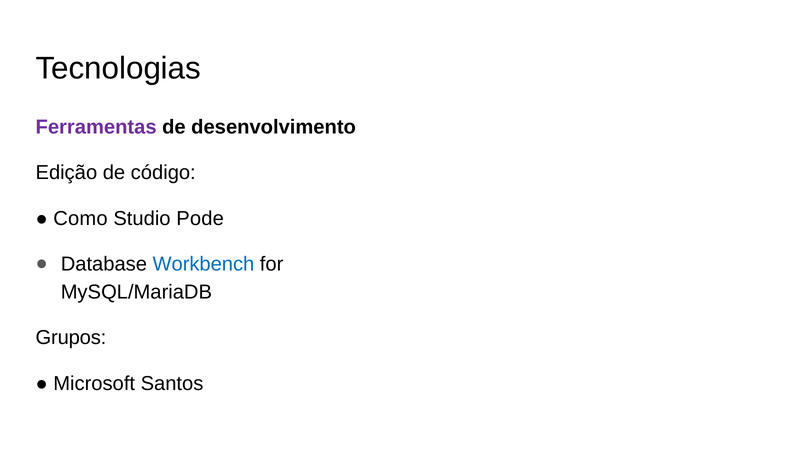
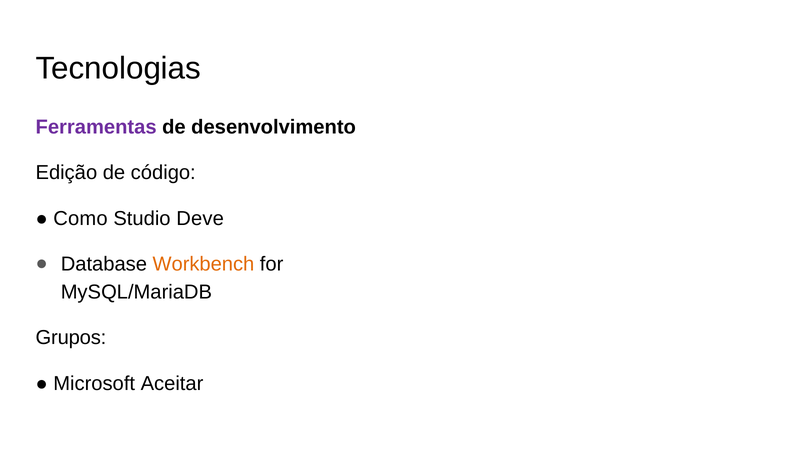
Pode: Pode -> Deve
Workbench colour: blue -> orange
Santos: Santos -> Aceitar
